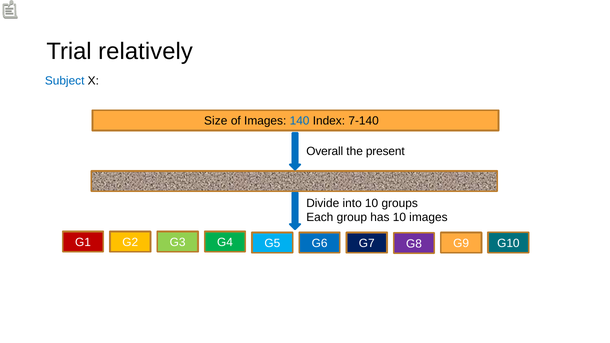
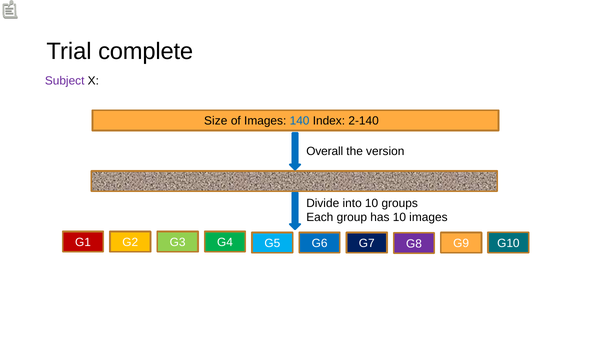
relatively: relatively -> complete
Subject colour: blue -> purple
7-140: 7-140 -> 2-140
present: present -> version
